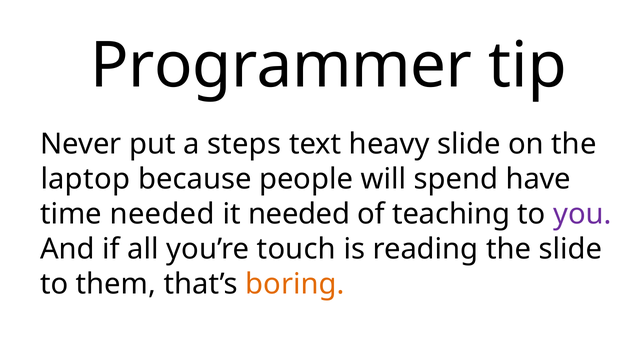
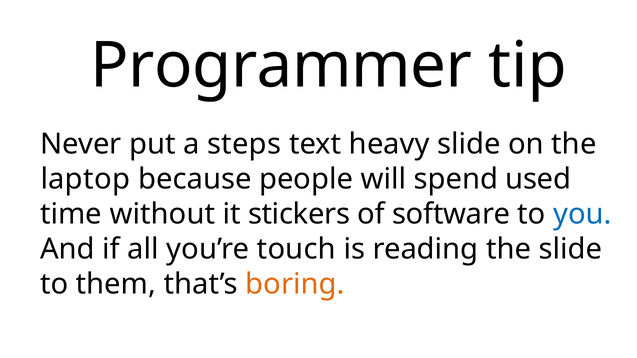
have: have -> used
time needed: needed -> without
it needed: needed -> stickers
teaching: teaching -> software
you colour: purple -> blue
